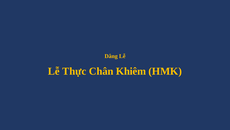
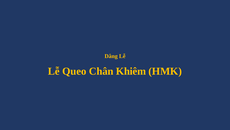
Thực: Thực -> Queo
